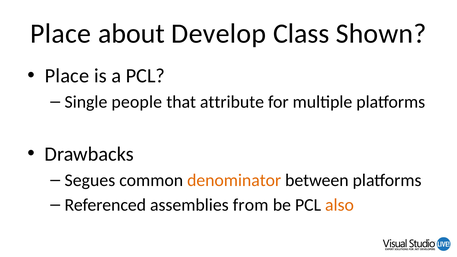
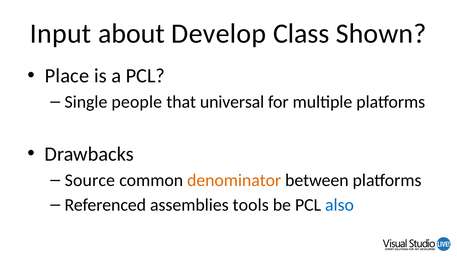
Place at (61, 34): Place -> Input
attribute: attribute -> universal
Segues: Segues -> Source
from: from -> tools
also colour: orange -> blue
